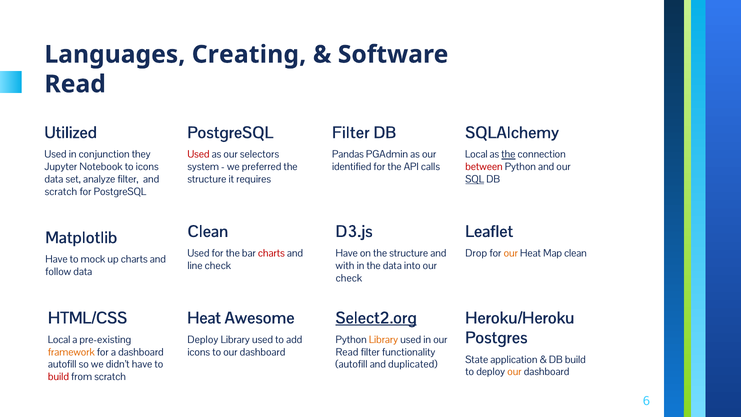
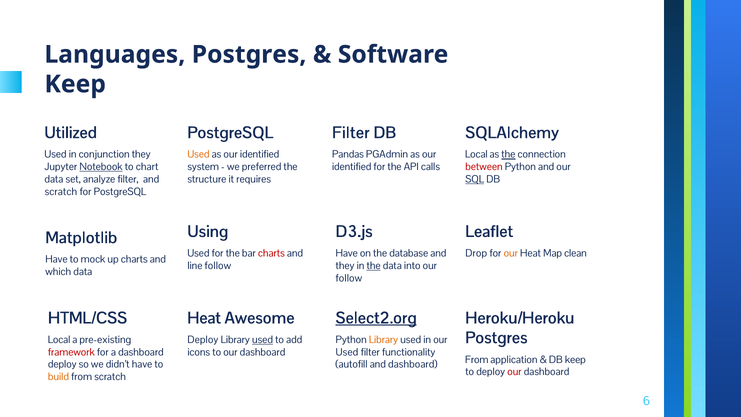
Languages Creating: Creating -> Postgres
Read at (75, 84): Read -> Keep
Used at (198, 154) colour: red -> orange
selectors at (260, 154): selectors -> identified
Notebook underline: none -> present
to icons: icons -> chart
Clean at (208, 231): Clean -> Using
on the structure: structure -> database
line check: check -> follow
with at (345, 266): with -> they
the at (374, 266) underline: none -> present
follow: follow -> which
check at (349, 278): check -> follow
used at (263, 340) underline: none -> present
framework colour: orange -> red
Read at (347, 352): Read -> Used
State at (477, 359): State -> From
DB build: build -> keep
autofill at (62, 364): autofill -> deploy
and duplicated: duplicated -> dashboard
our at (514, 372) colour: orange -> red
build at (59, 377) colour: red -> orange
